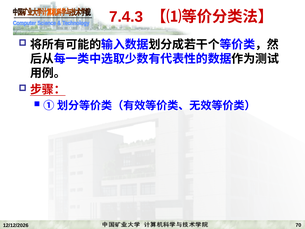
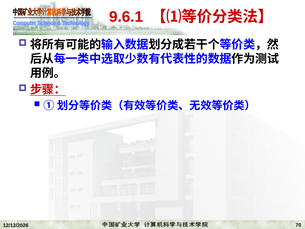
7.4.3: 7.4.3 -> 9.6.1
